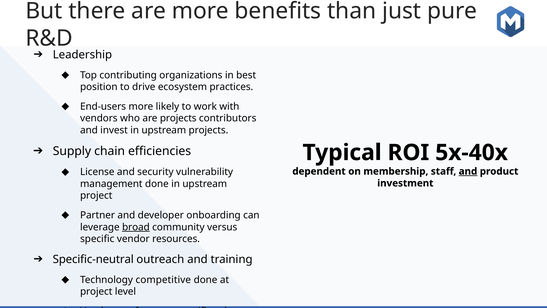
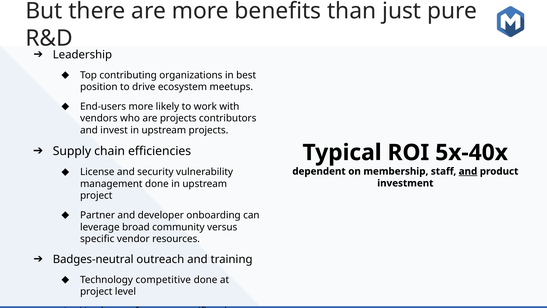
practices: practices -> meetups
broad underline: present -> none
Specific-neutral: Specific-neutral -> Badges-neutral
